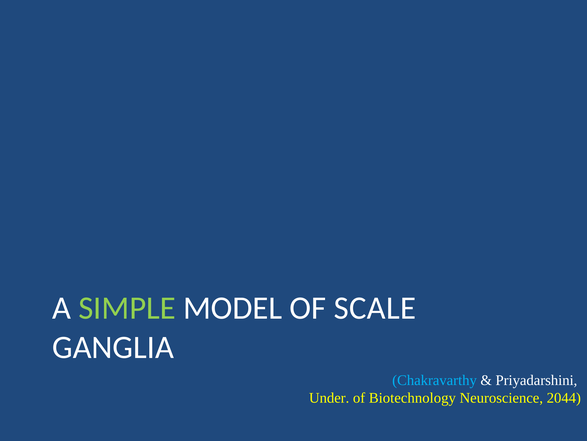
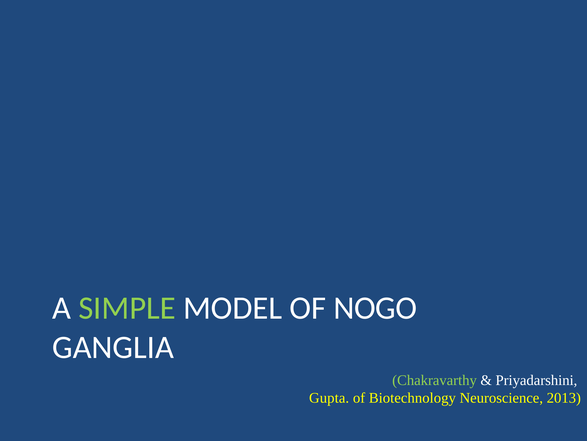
SCALE: SCALE -> NOGO
Chakravarthy colour: light blue -> light green
Under: Under -> Gupta
2044: 2044 -> 2013
